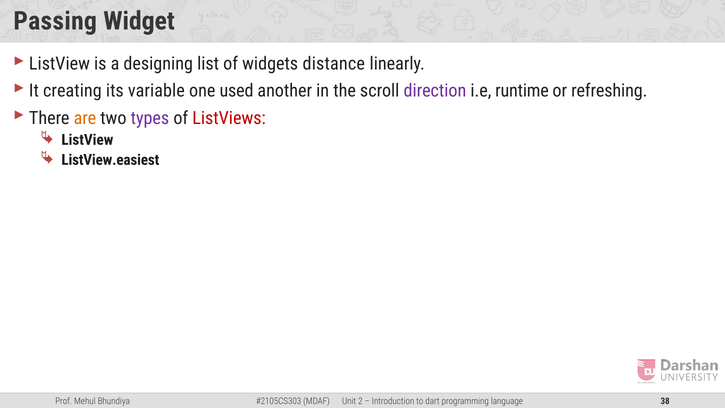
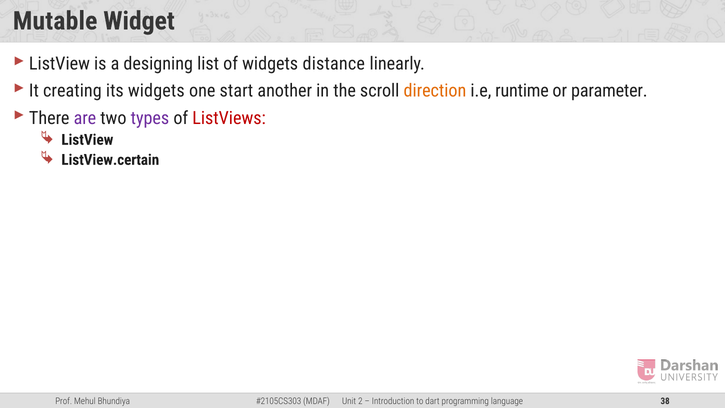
Passing: Passing -> Mutable
its variable: variable -> widgets
used: used -> start
direction colour: purple -> orange
refreshing: refreshing -> parameter
are colour: orange -> purple
ListView.easiest: ListView.easiest -> ListView.certain
